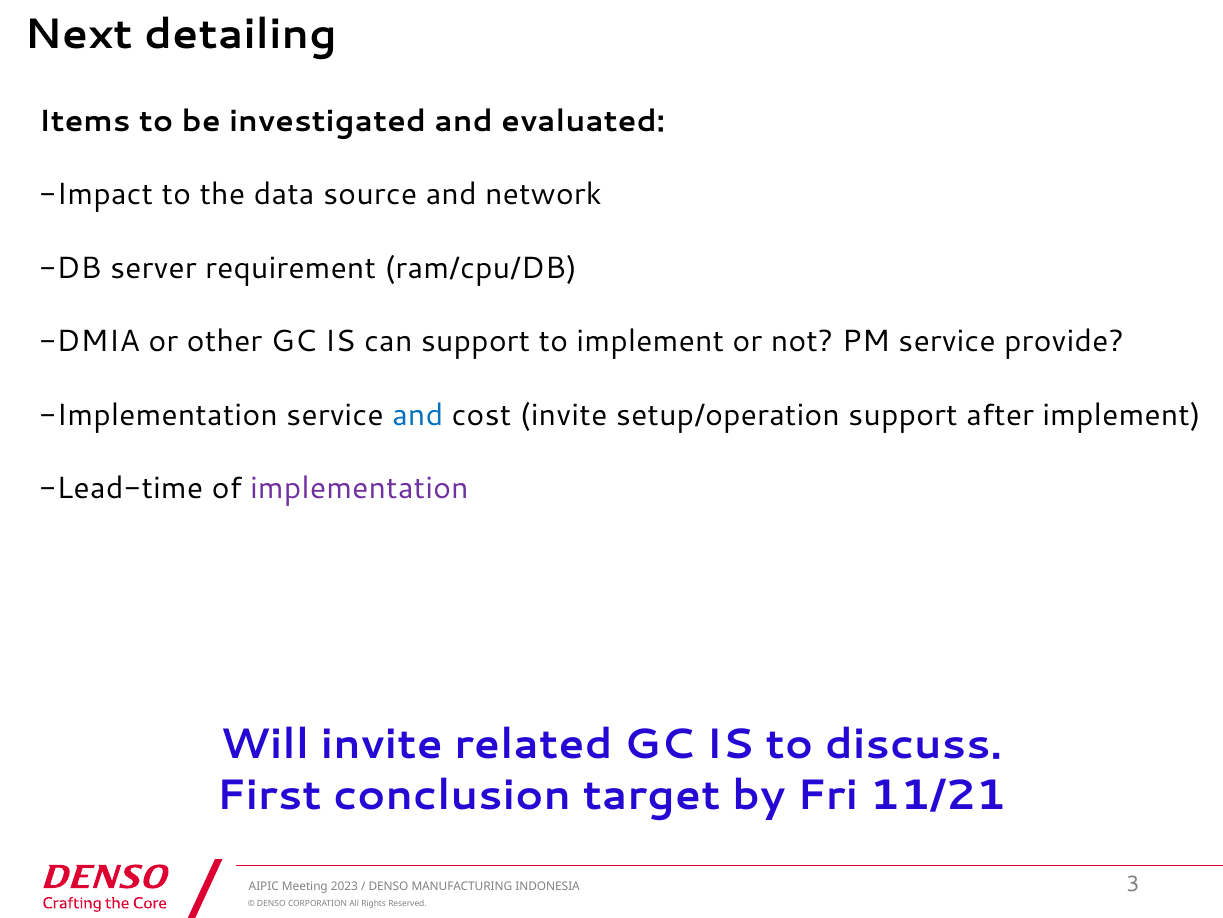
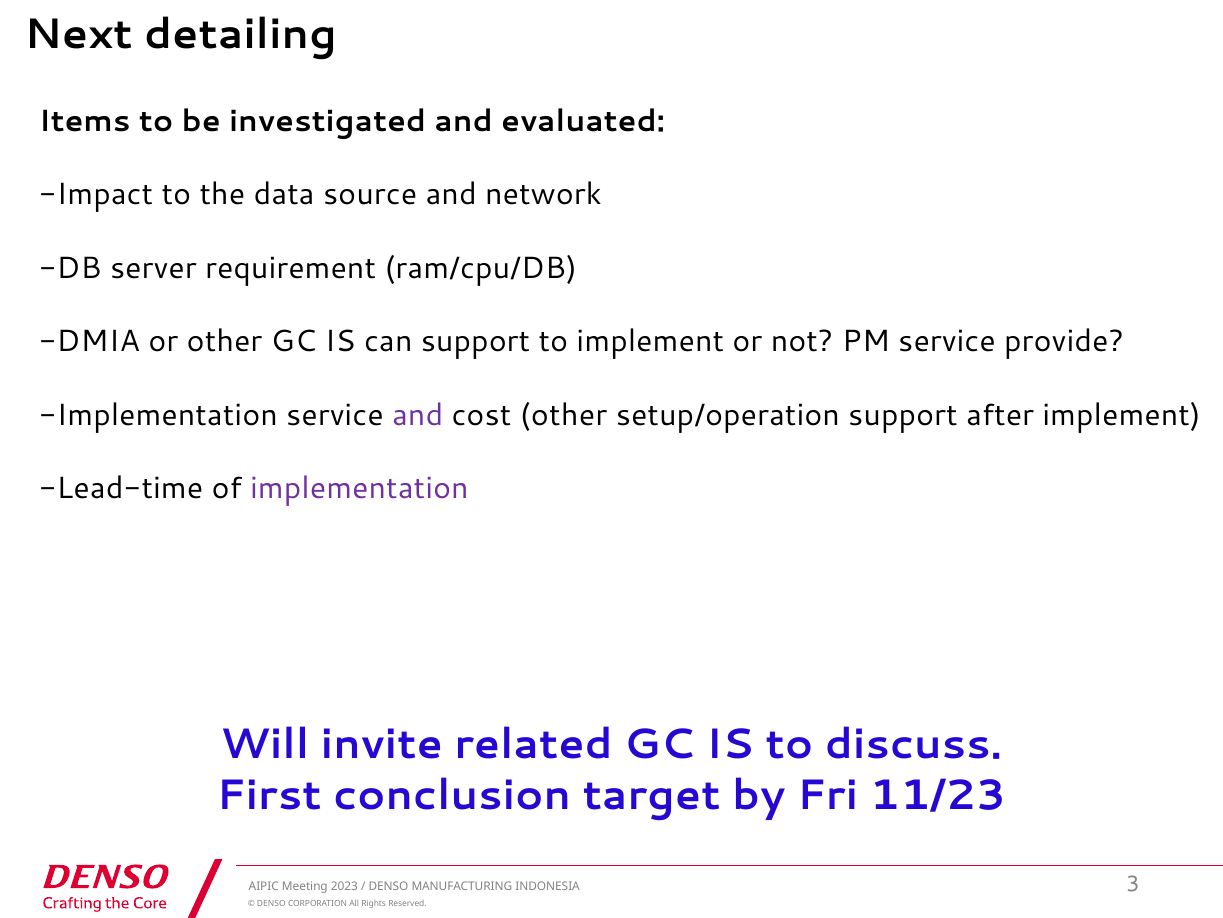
and at (418, 415) colour: blue -> purple
cost invite: invite -> other
11/21: 11/21 -> 11/23
